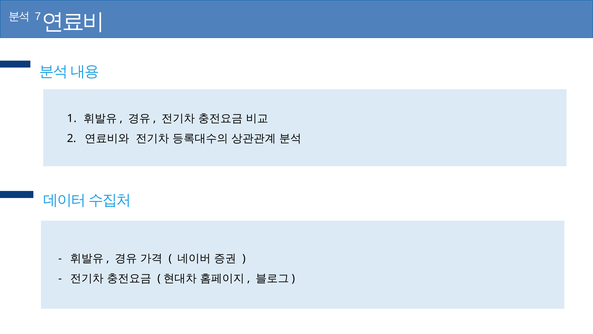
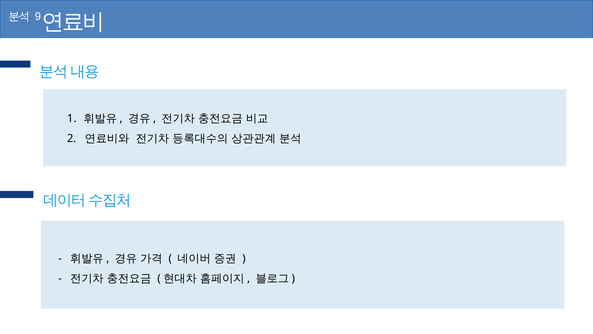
7: 7 -> 9
